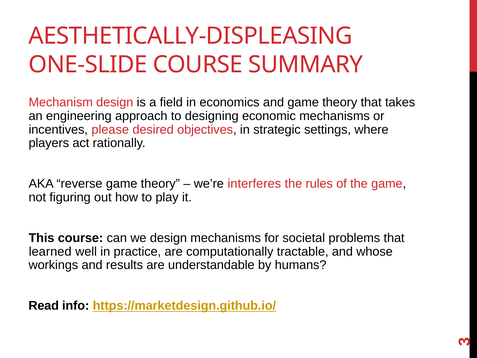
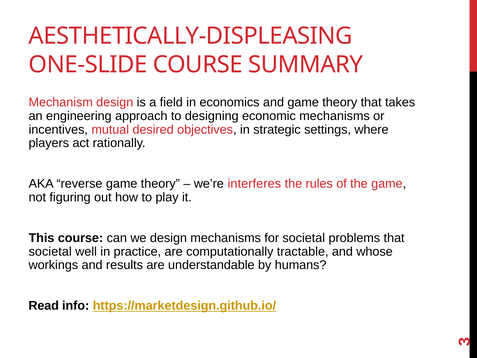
please: please -> mutual
learned at (50, 251): learned -> societal
